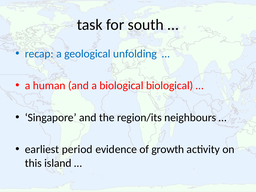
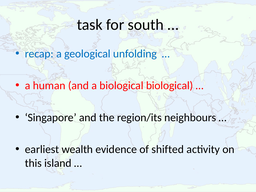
period: period -> wealth
growth: growth -> shifted
